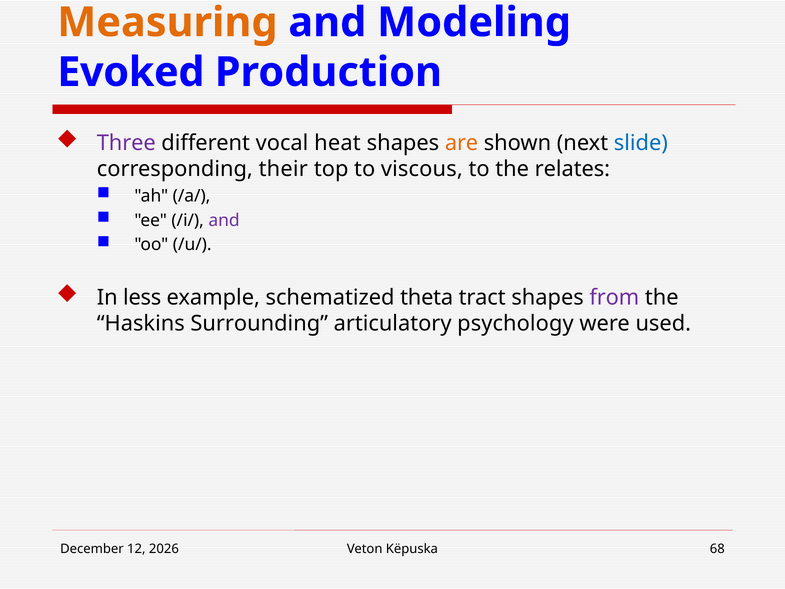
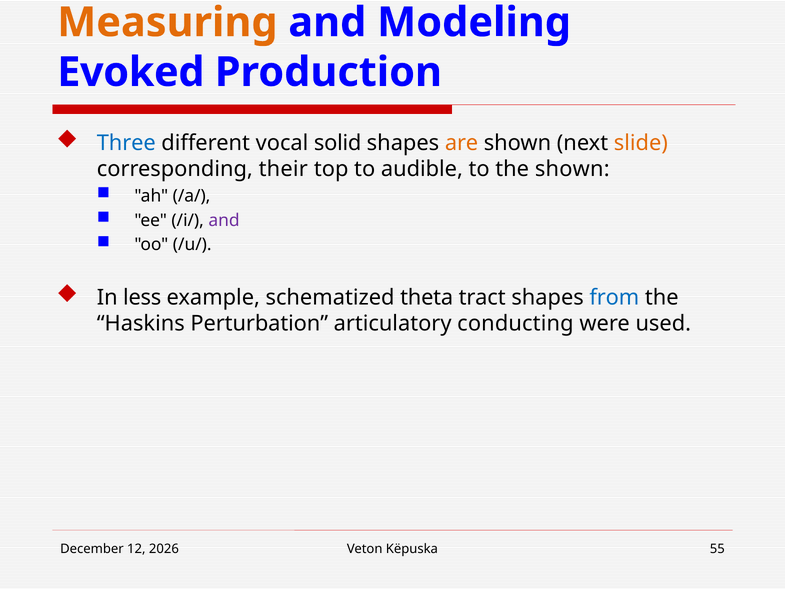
Three colour: purple -> blue
heat: heat -> solid
slide colour: blue -> orange
viscous: viscous -> audible
the relates: relates -> shown
from colour: purple -> blue
Surrounding: Surrounding -> Perturbation
psychology: psychology -> conducting
68: 68 -> 55
